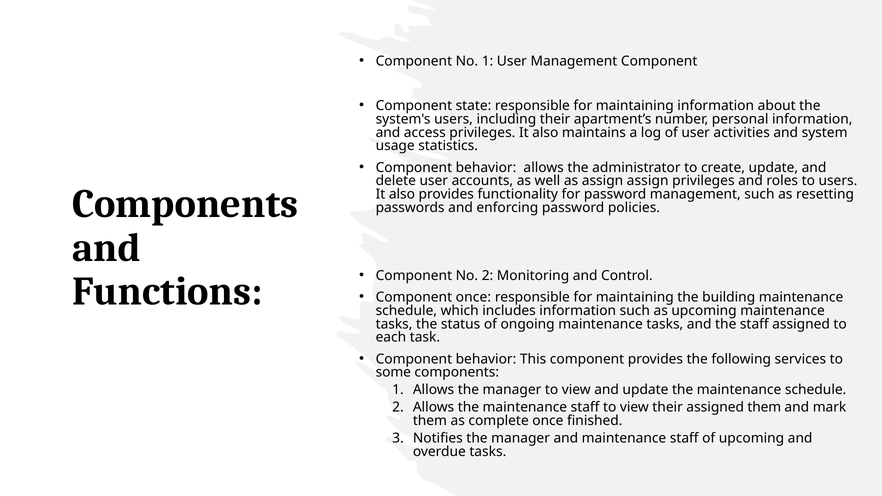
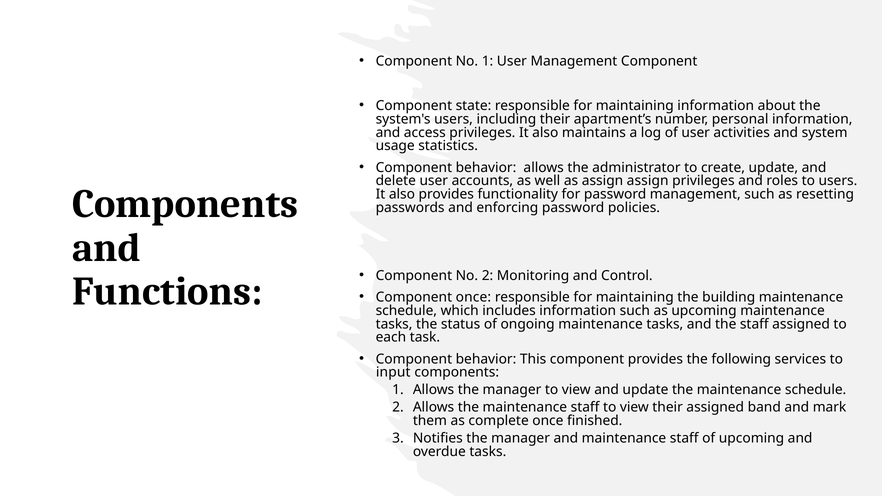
some: some -> input
assigned them: them -> band
